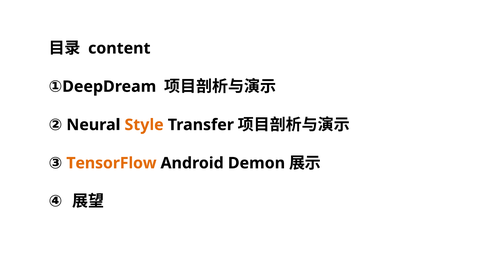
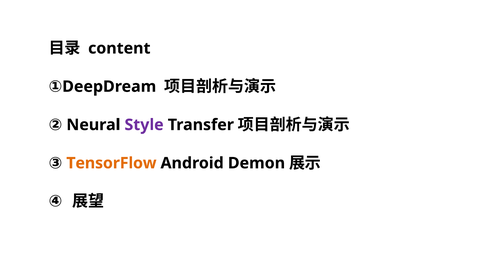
Style colour: orange -> purple
